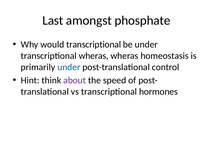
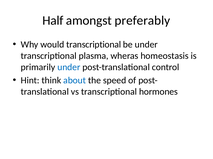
Last: Last -> Half
phosphate: phosphate -> preferably
transcriptional wheras: wheras -> plasma
about colour: purple -> blue
